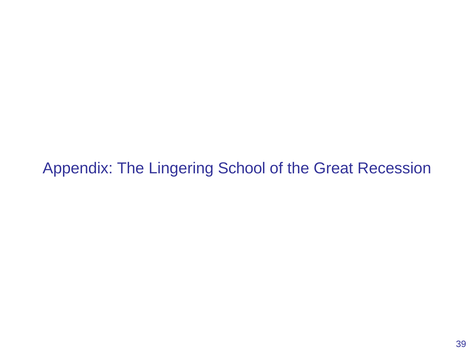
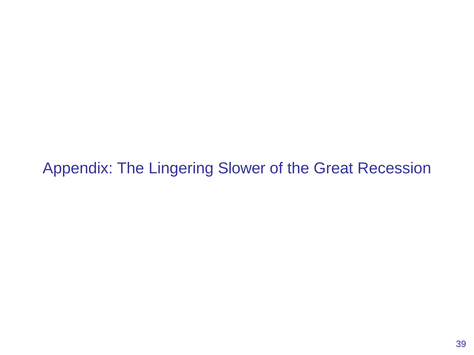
School: School -> Slower
